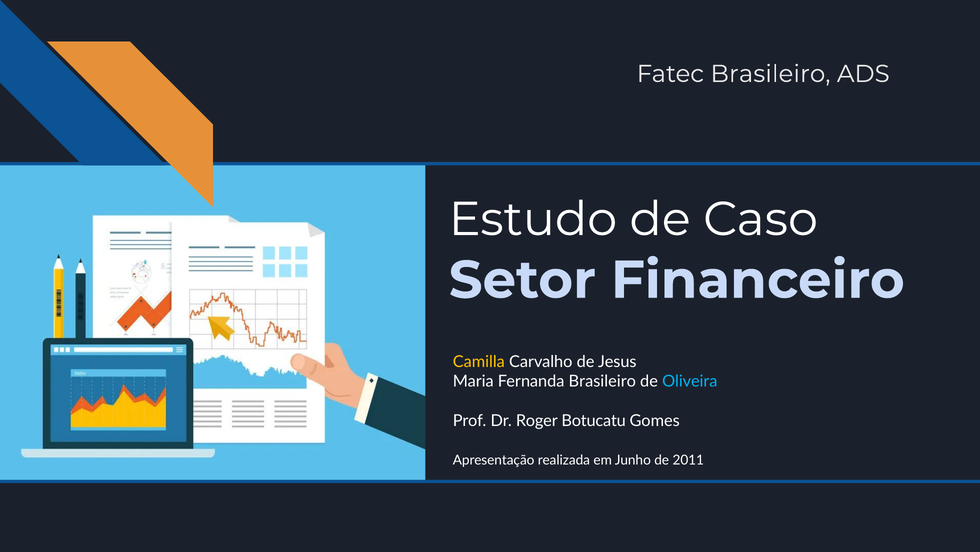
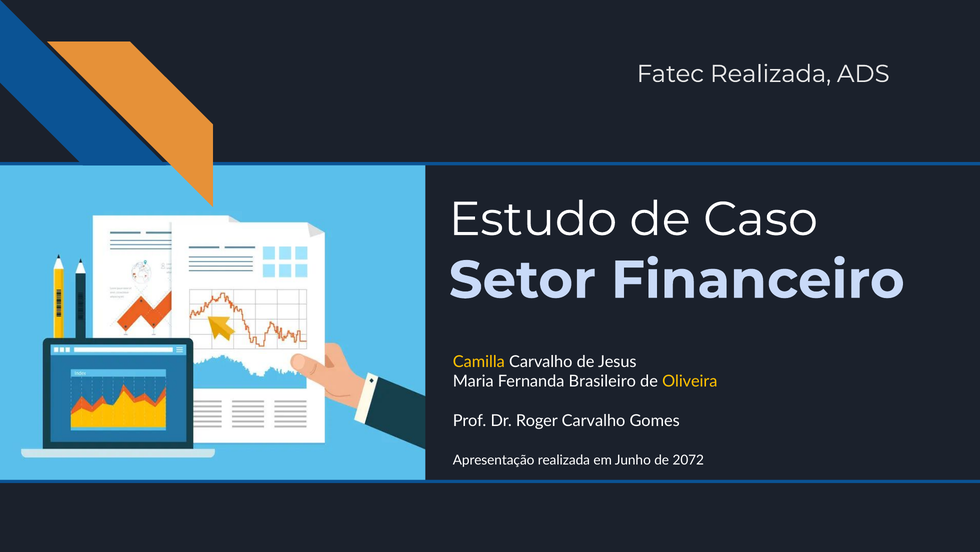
Fatec Brasileiro: Brasileiro -> Realizada
Oliveira colour: light blue -> yellow
Roger Botucatu: Botucatu -> Carvalho
2011: 2011 -> 2072
